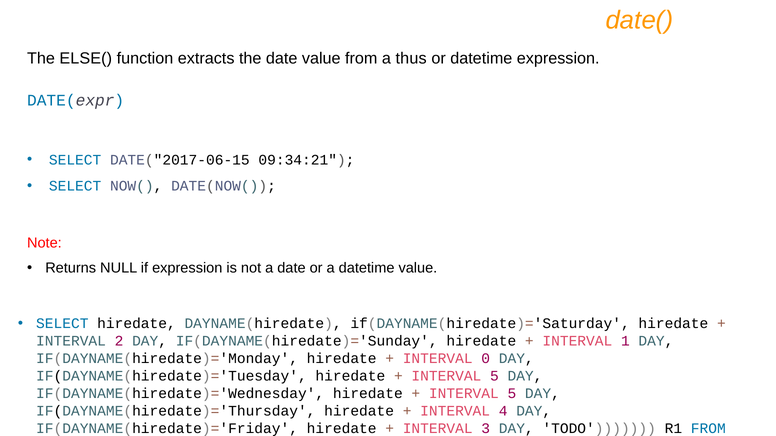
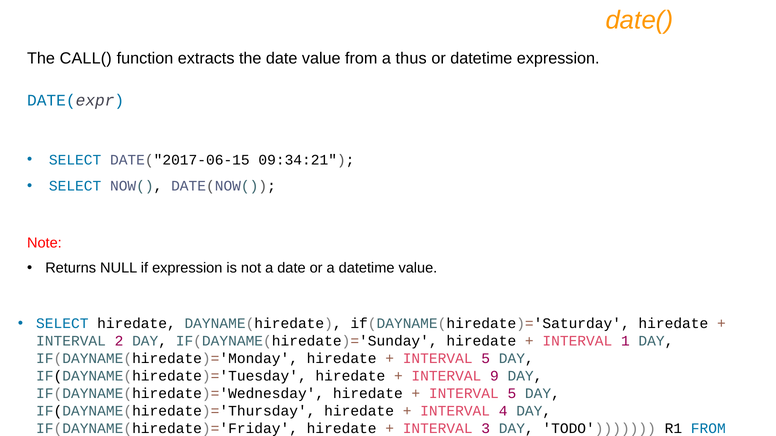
ELSE(: ELSE( -> CALL(
0 at (486, 359): 0 -> 5
5 at (494, 376): 5 -> 9
